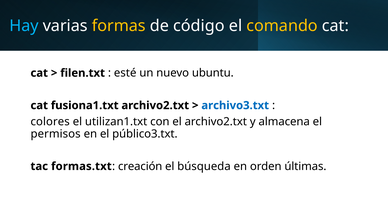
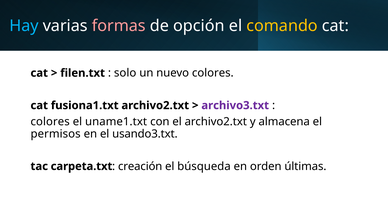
formas colour: yellow -> pink
código: código -> opción
esté: esté -> solo
nuevo ubuntu: ubuntu -> colores
archivo3.txt colour: blue -> purple
utilizan1.txt: utilizan1.txt -> uname1.txt
público3.txt: público3.txt -> usando3.txt
formas.txt: formas.txt -> carpeta.txt
